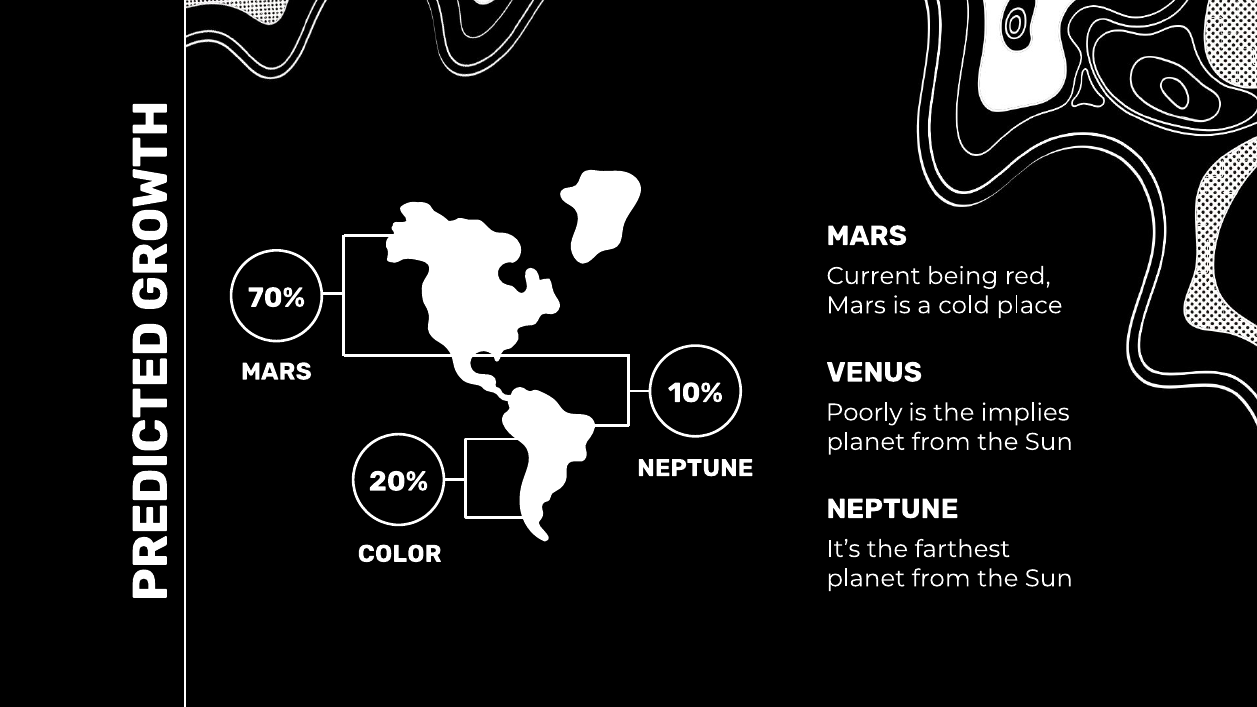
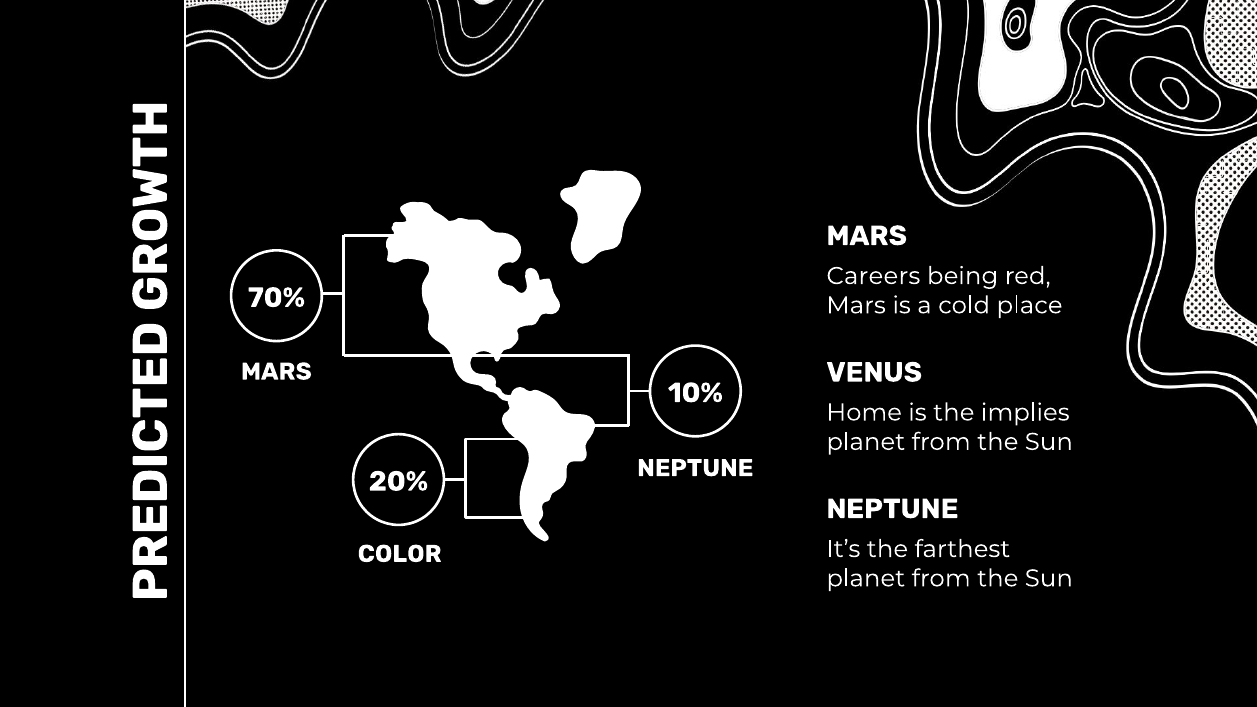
Current: Current -> Careers
Poorly: Poorly -> Home
